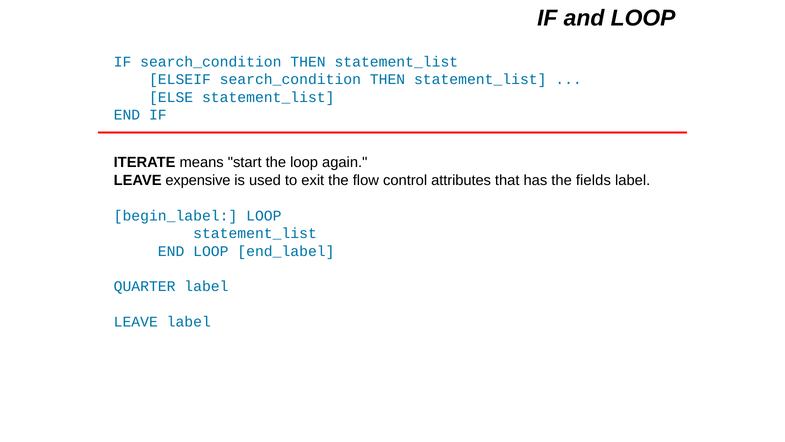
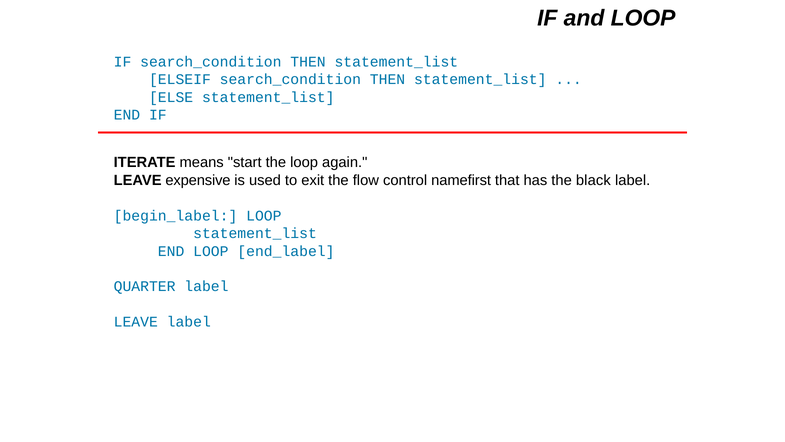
attributes: attributes -> namefirst
fields: fields -> black
